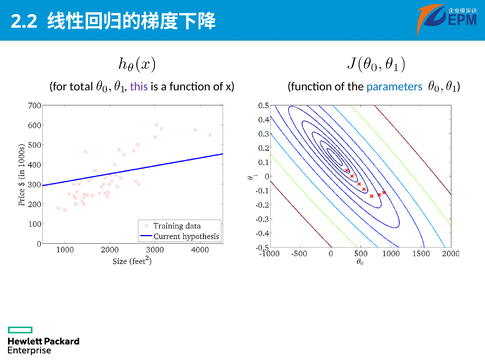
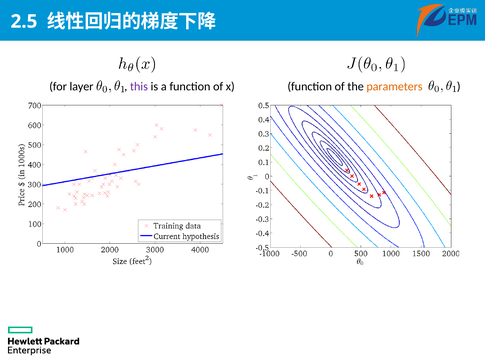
2.2: 2.2 -> 2.5
total: total -> layer
parameters colour: blue -> orange
